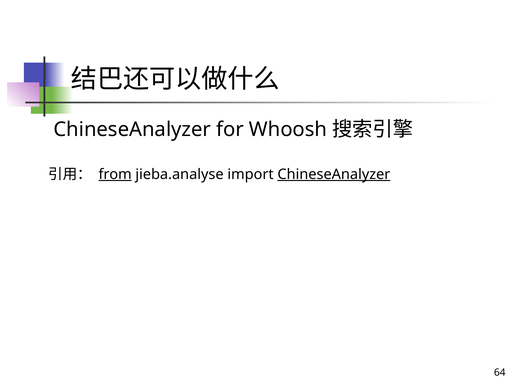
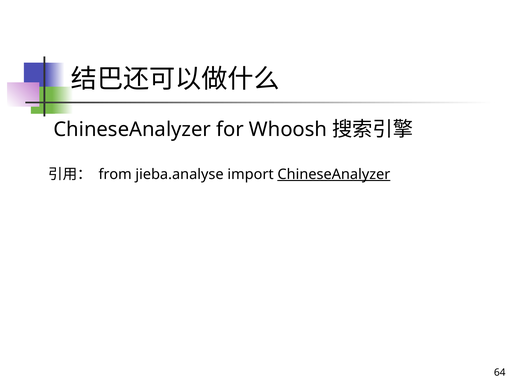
from underline: present -> none
